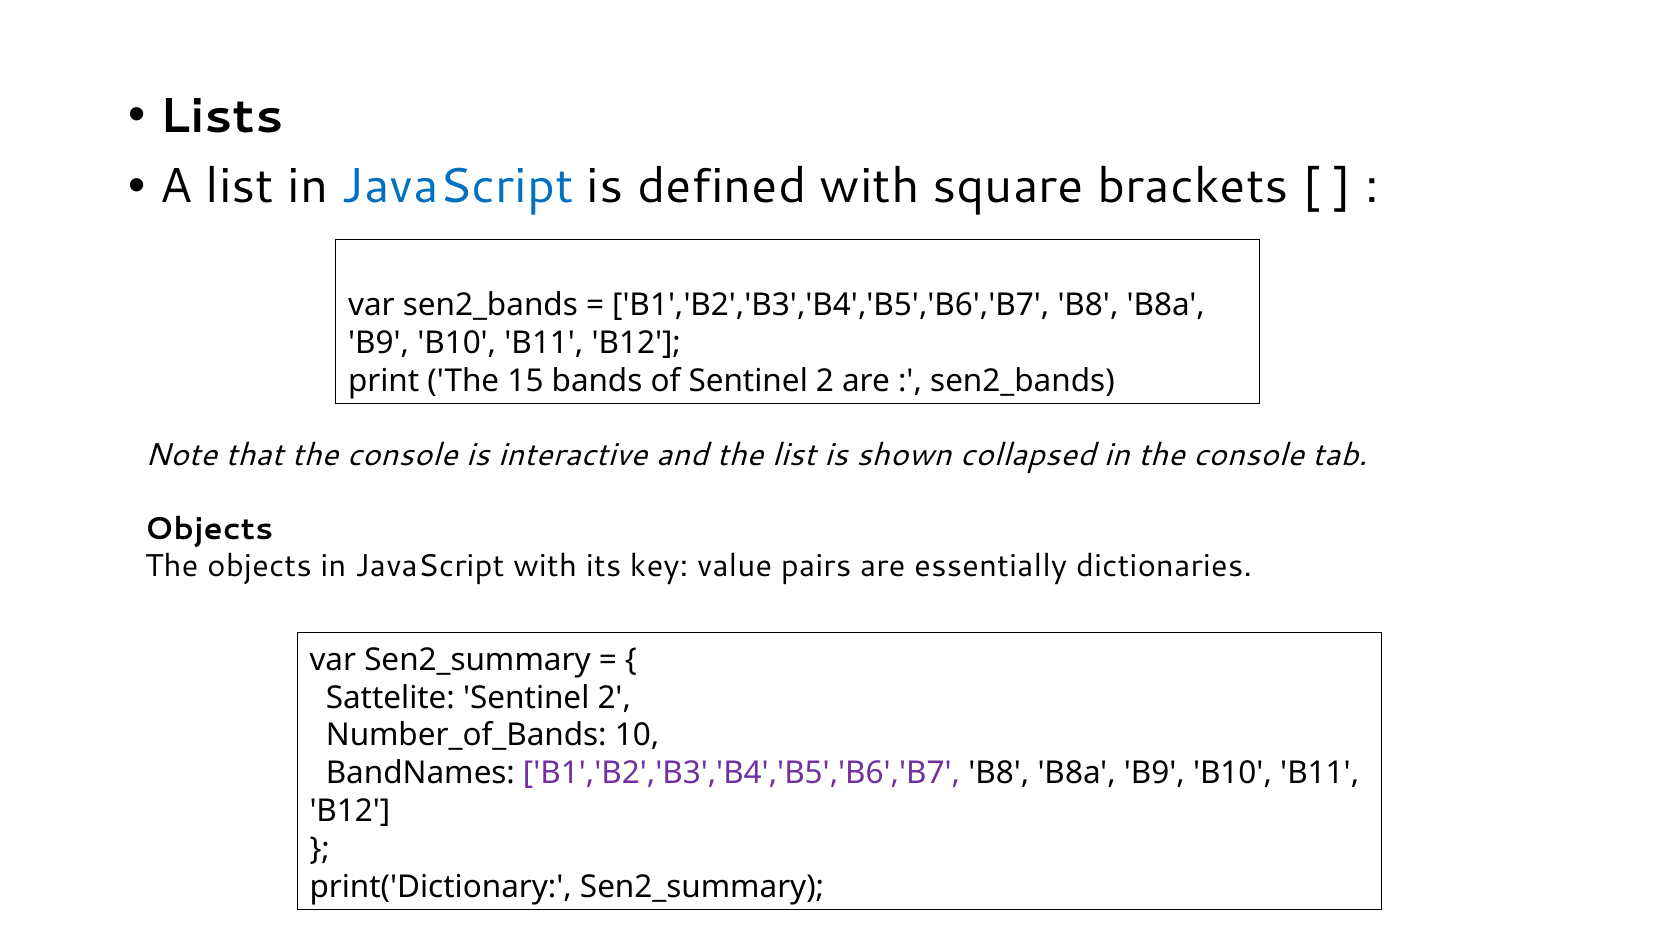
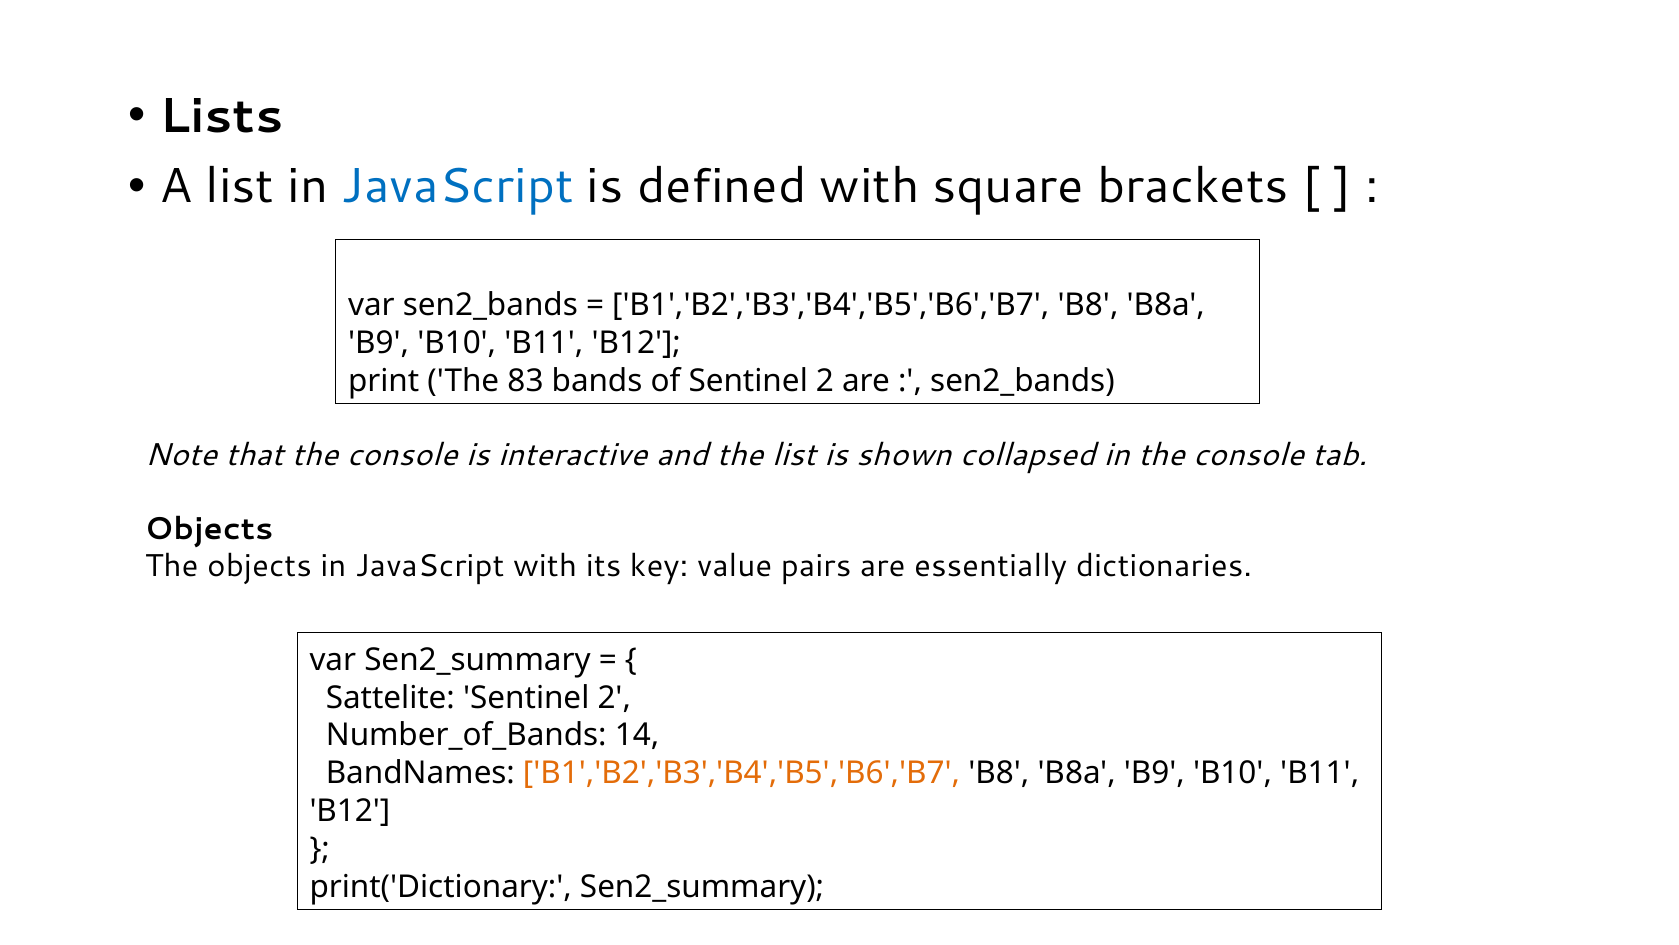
15: 15 -> 83
10: 10 -> 14
B1','B2','B3','B4','B5','B6','B7 at (742, 773) colour: purple -> orange
